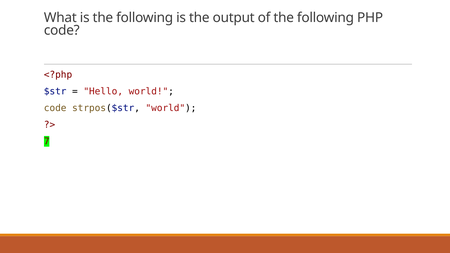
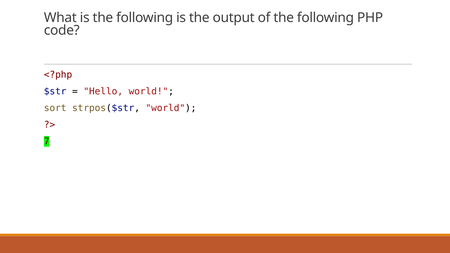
code at (55, 108): code -> sort
